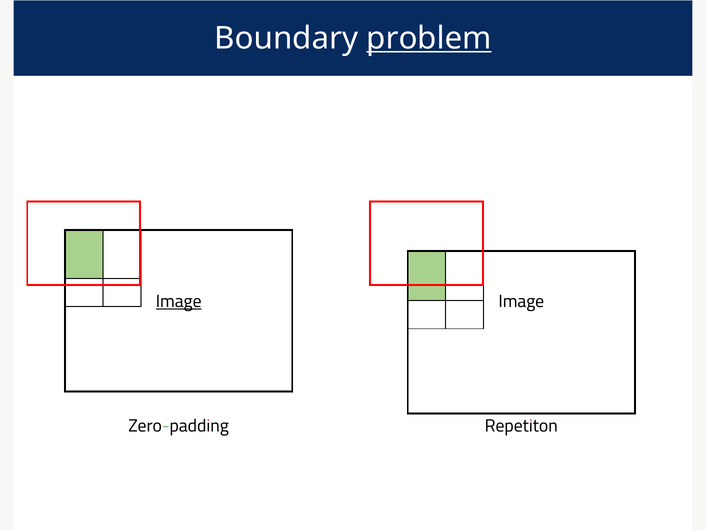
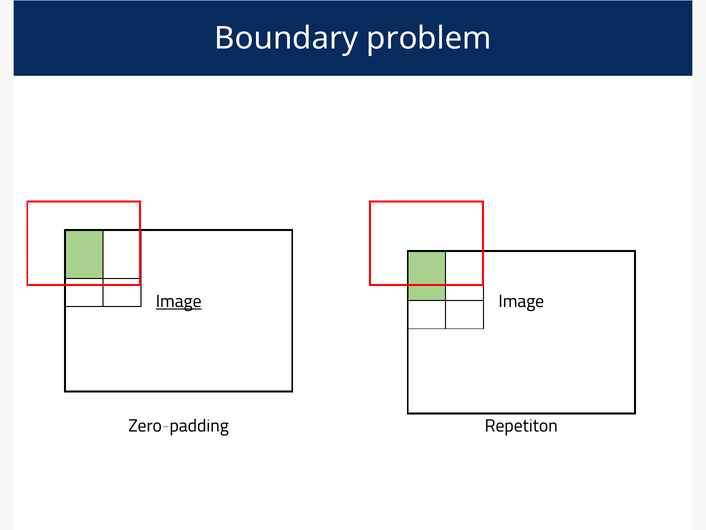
problem underline: present -> none
